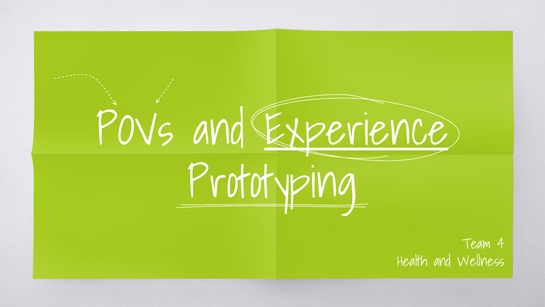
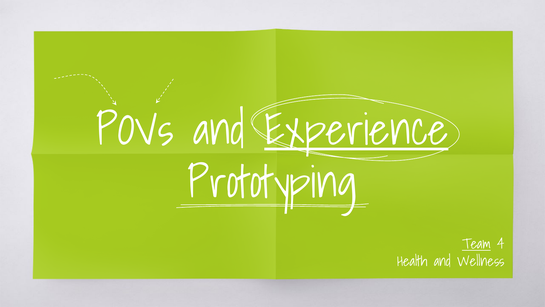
Team underline: none -> present
